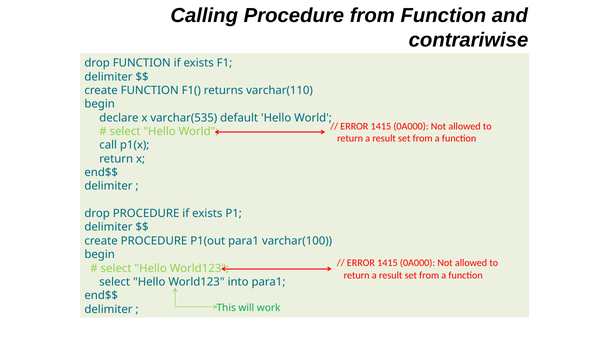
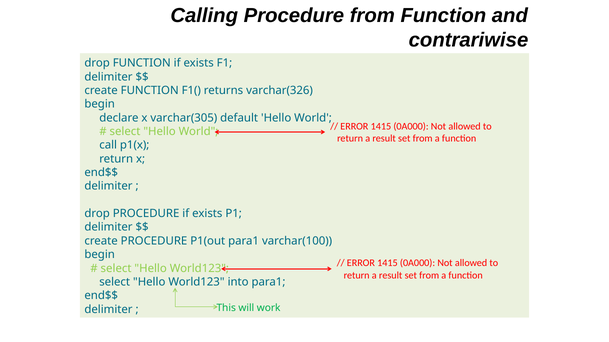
varchar(110: varchar(110 -> varchar(326
varchar(535: varchar(535 -> varchar(305
